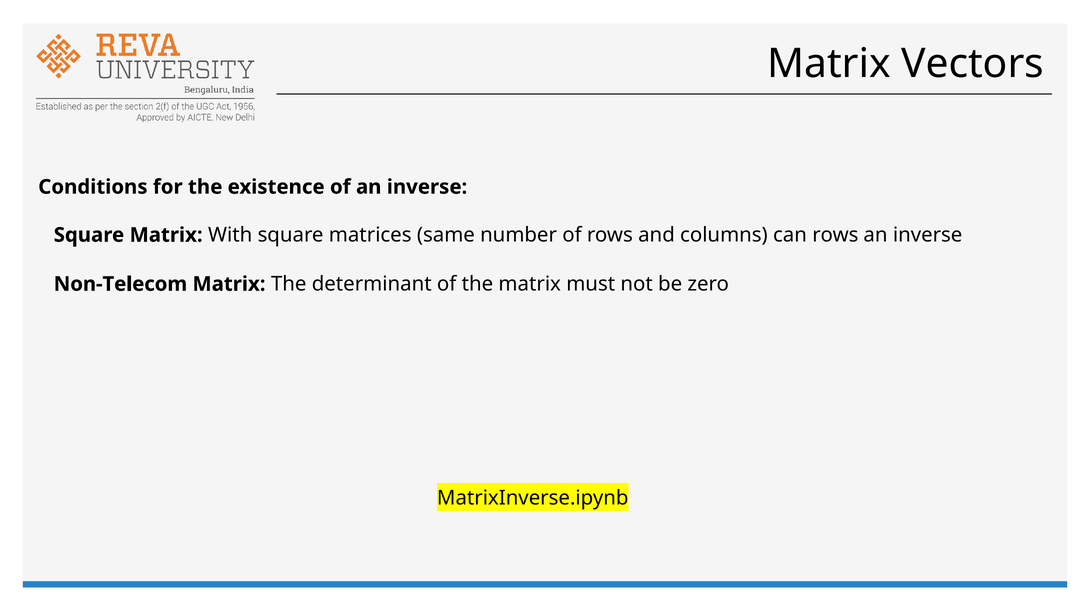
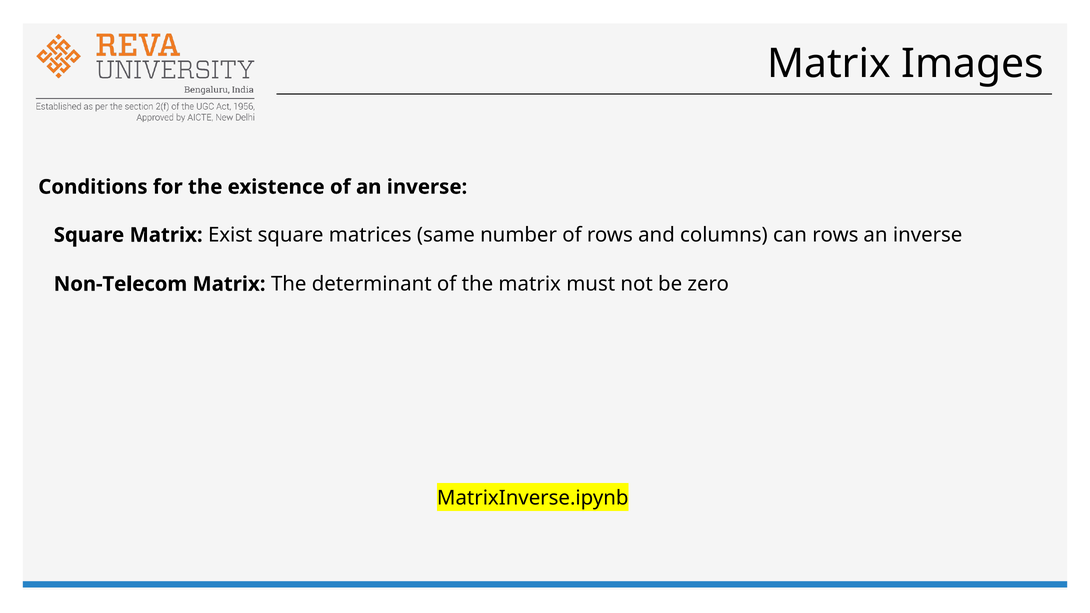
Vectors: Vectors -> Images
With: With -> Exist
